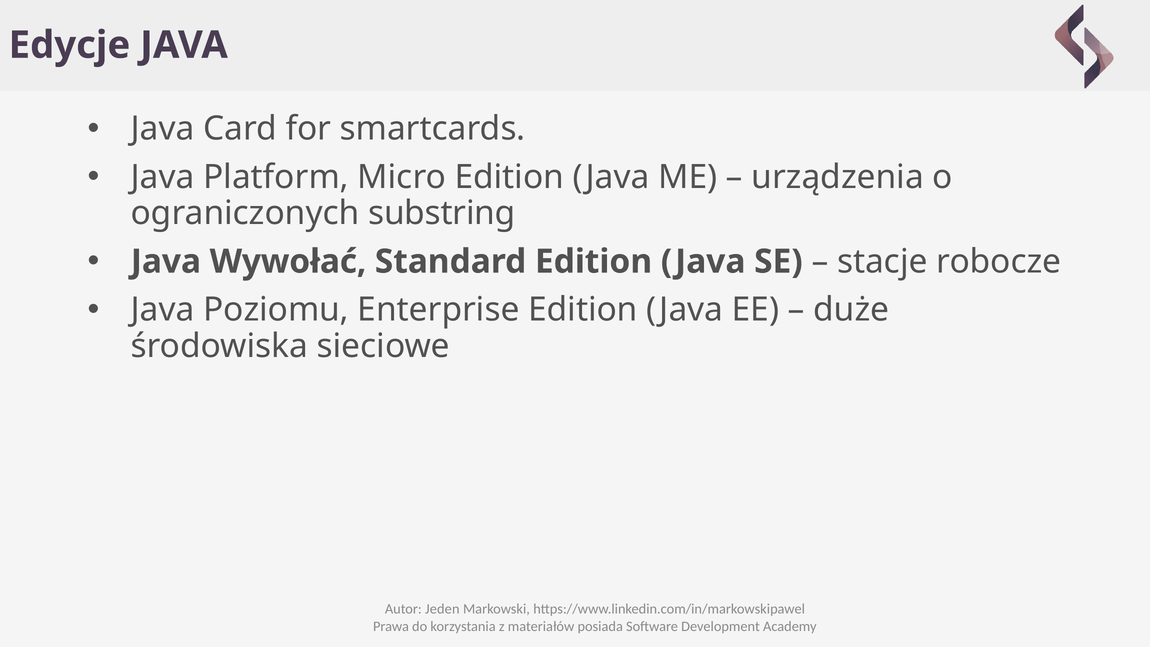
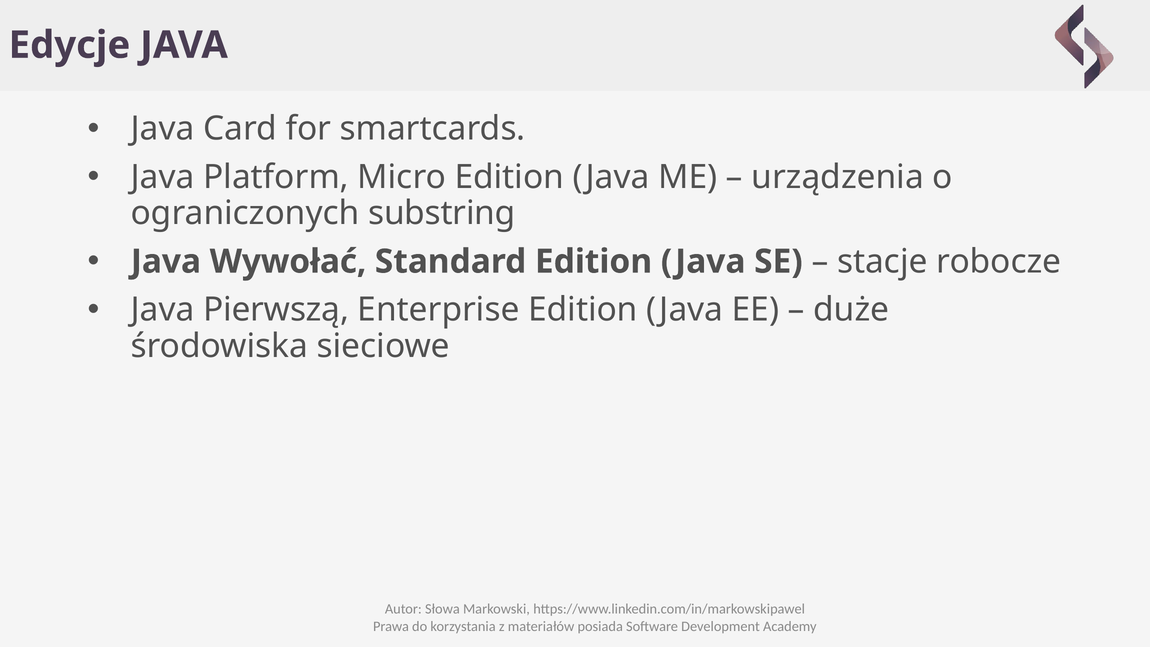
Poziomu: Poziomu -> Pierwszą
Jeden: Jeden -> Słowa
